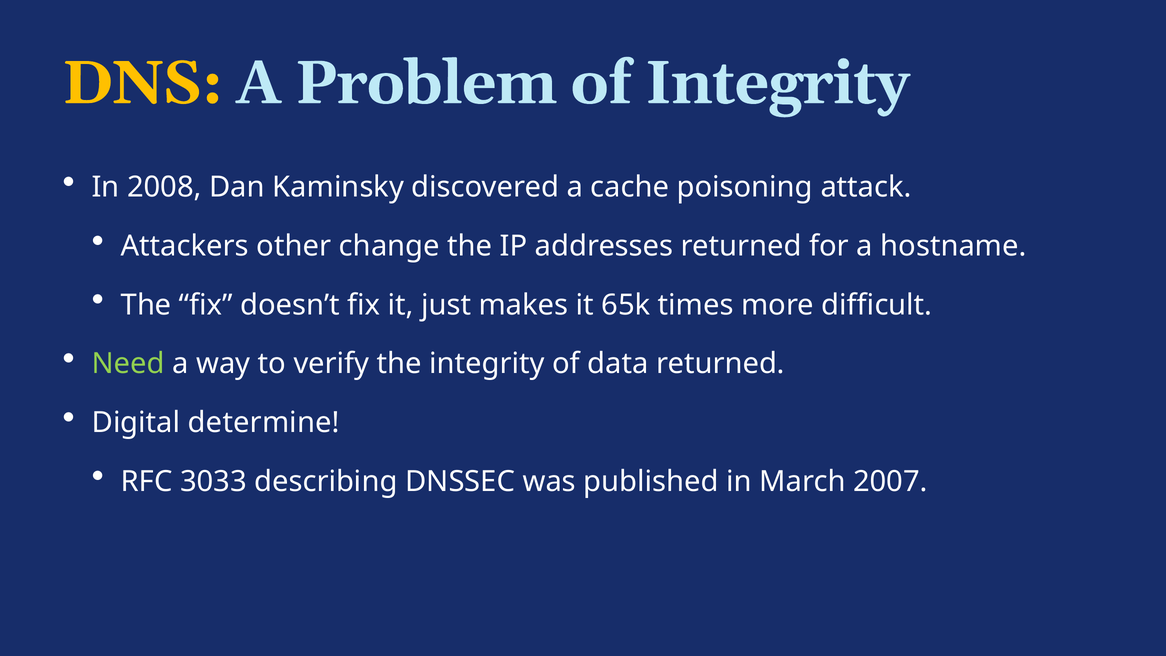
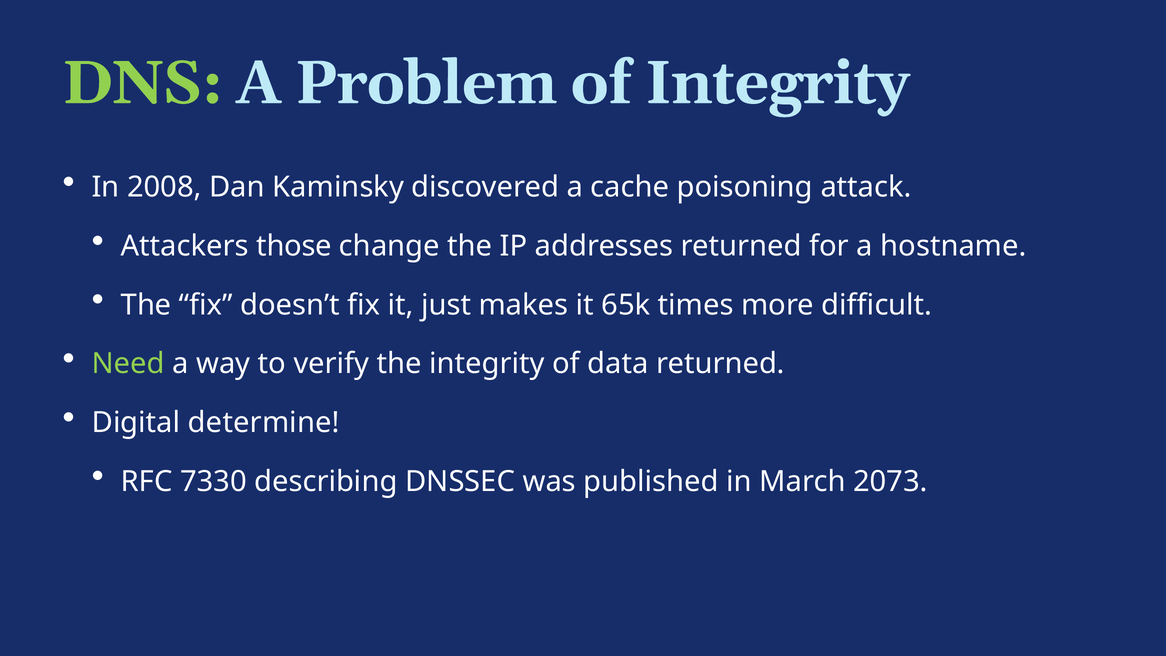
DNS colour: yellow -> light green
other: other -> those
3033: 3033 -> 7330
2007: 2007 -> 2073
